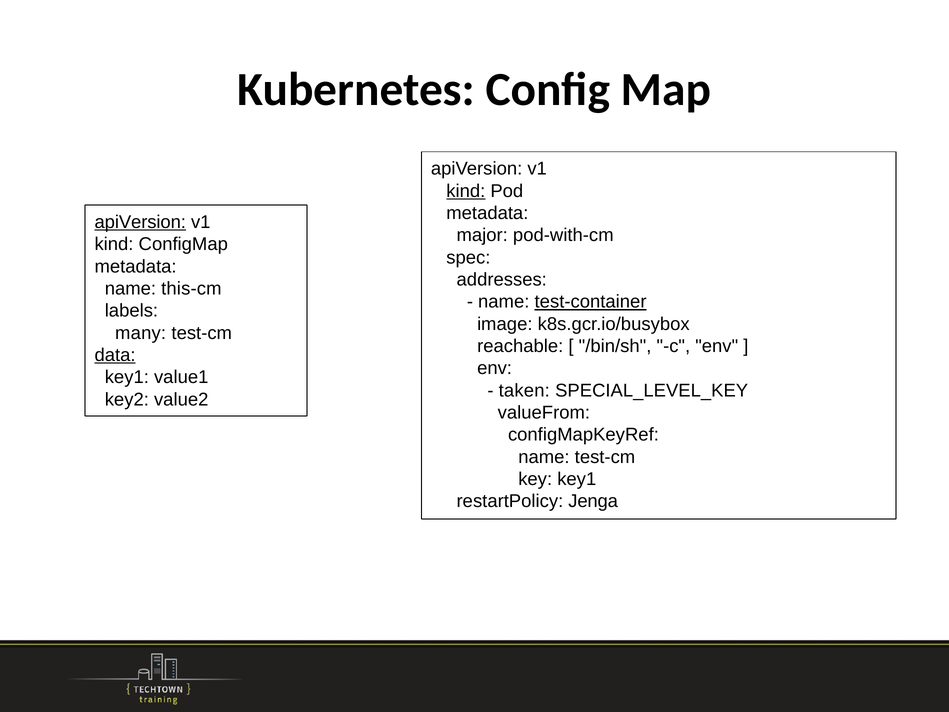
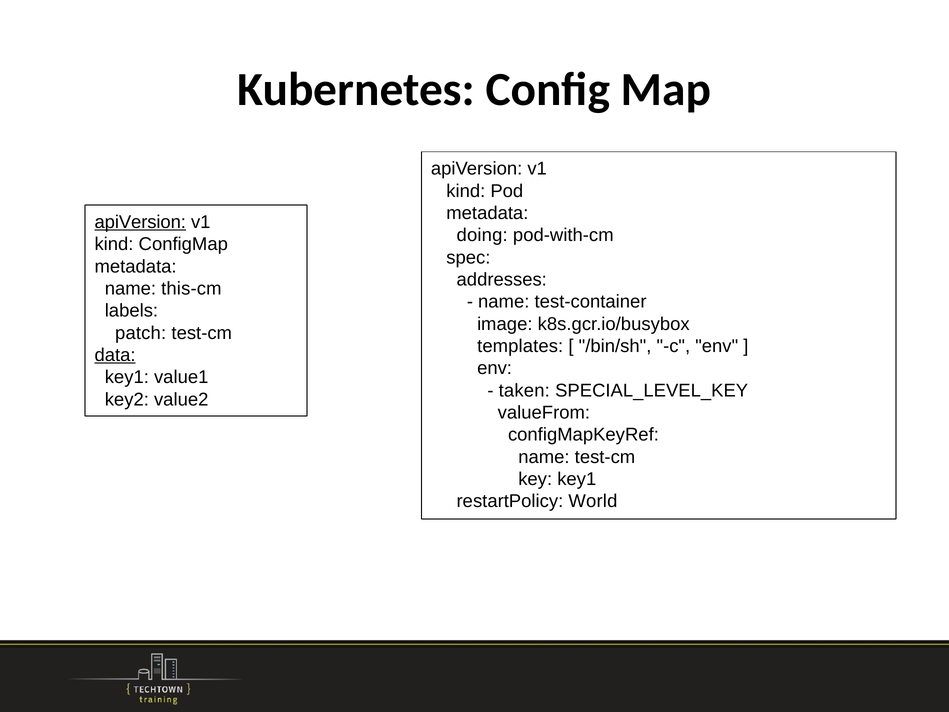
kind at (466, 191) underline: present -> none
major: major -> doing
test-container underline: present -> none
many: many -> patch
reachable: reachable -> templates
Jenga: Jenga -> World
